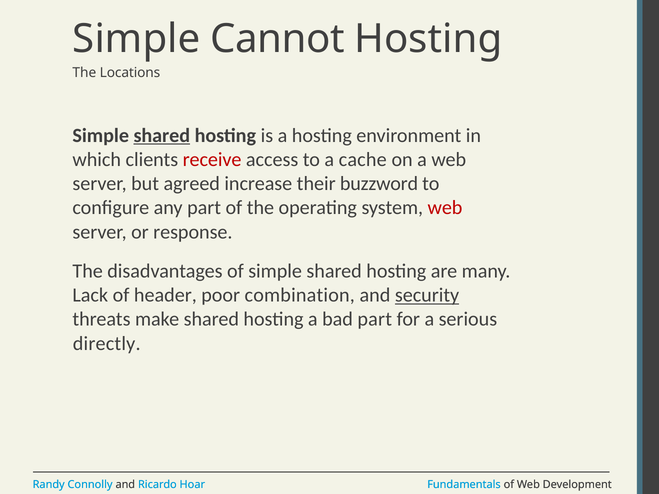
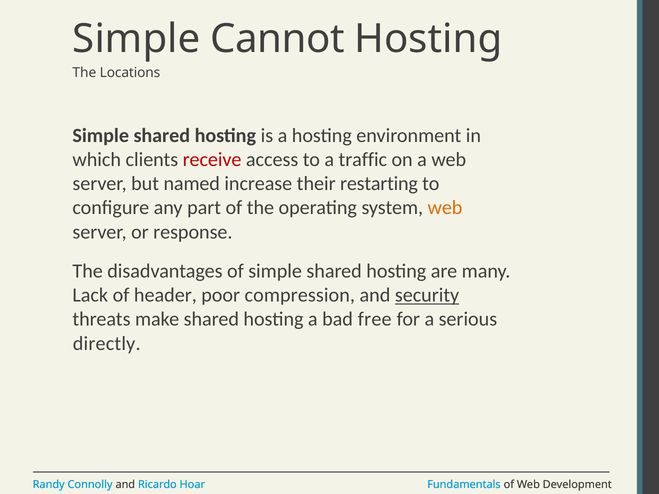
shared at (162, 135) underline: present -> none
cache: cache -> traffic
agreed: agreed -> named
buzzword: buzzword -> restarting
web at (445, 208) colour: red -> orange
combination: combination -> compression
bad part: part -> free
